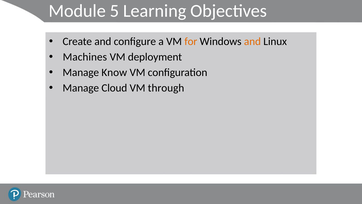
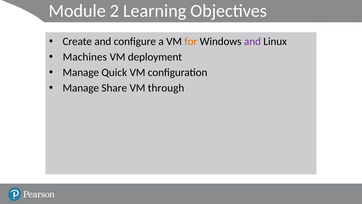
5: 5 -> 2
and at (252, 41) colour: orange -> purple
Know: Know -> Quick
Cloud: Cloud -> Share
